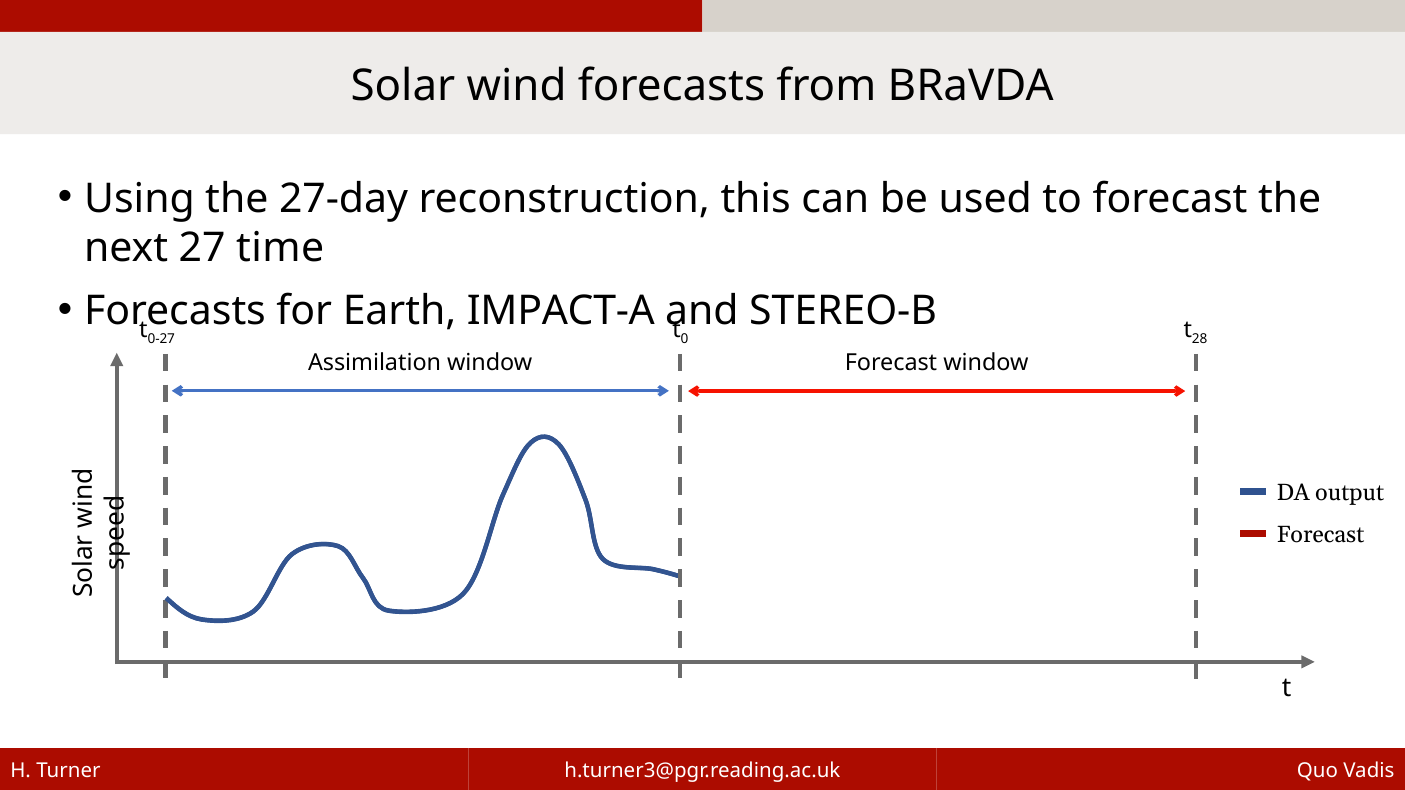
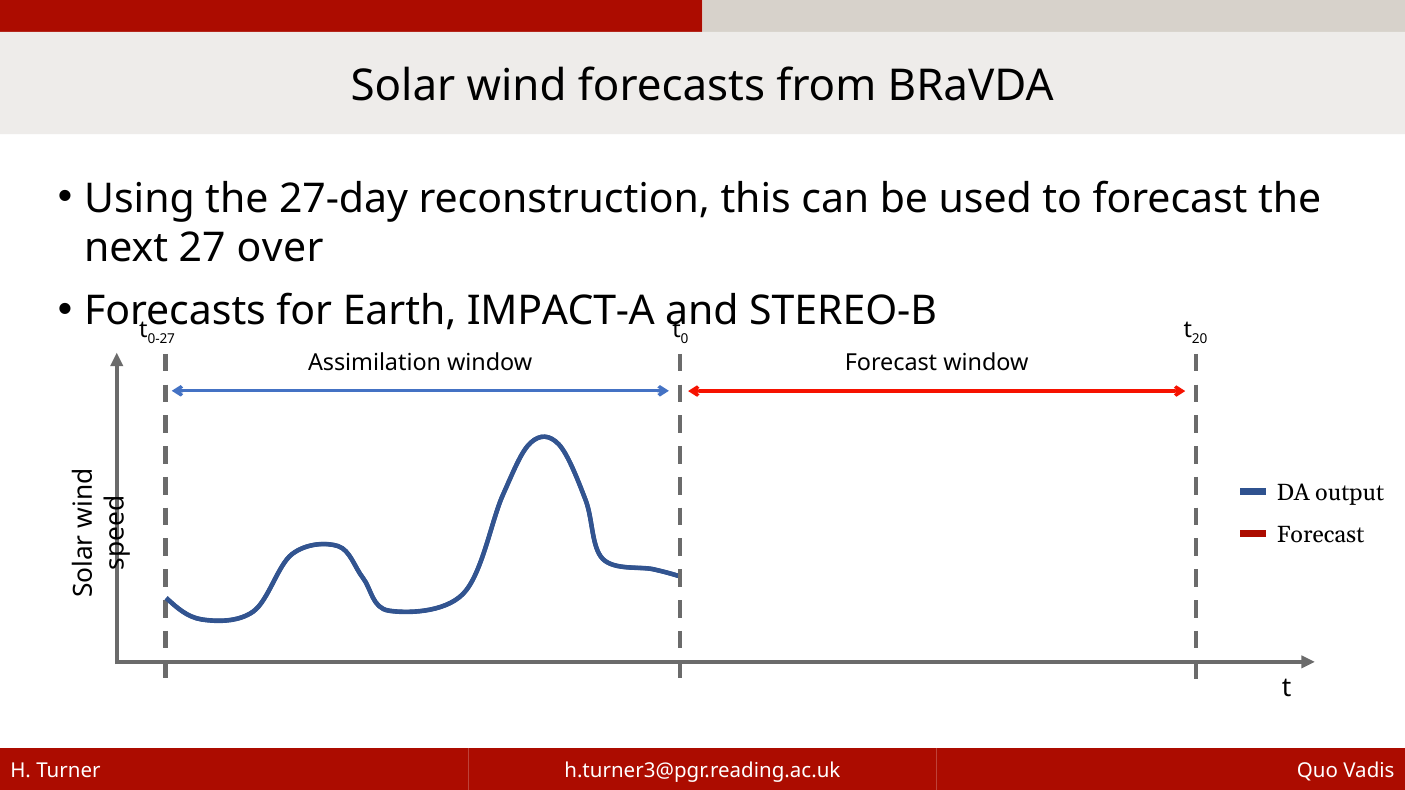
time: time -> over
28: 28 -> 20
